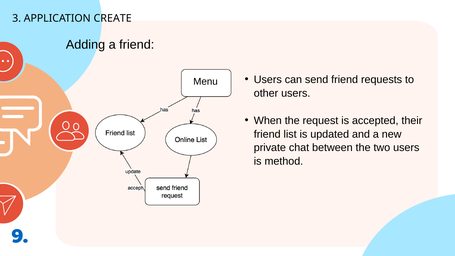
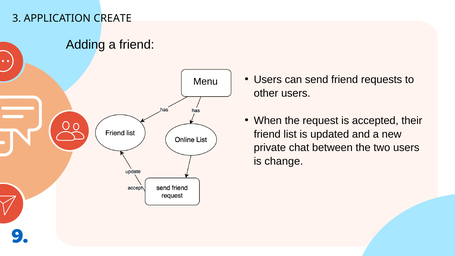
method: method -> change
